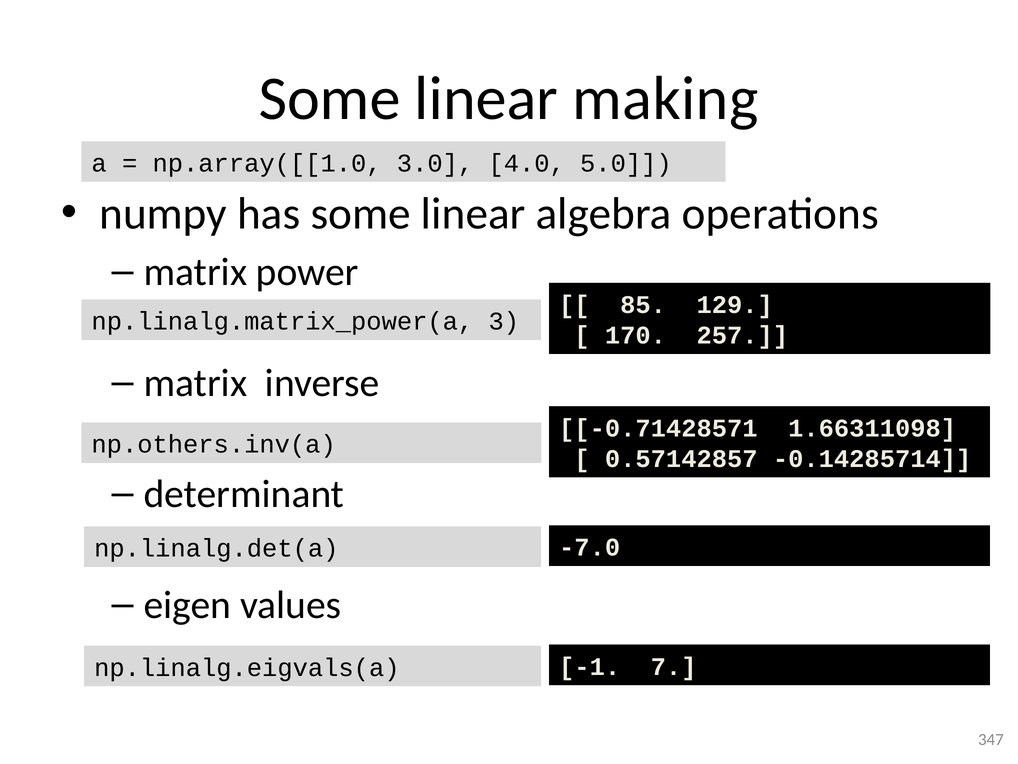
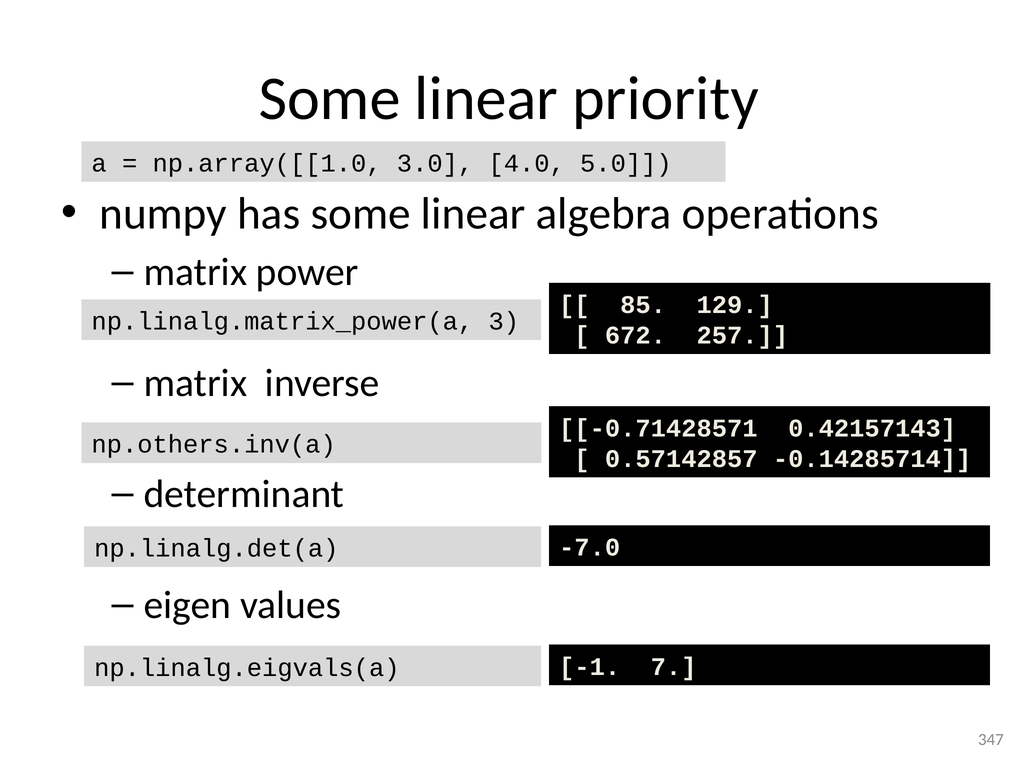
making: making -> priority
170: 170 -> 672
1.66311098: 1.66311098 -> 0.42157143
